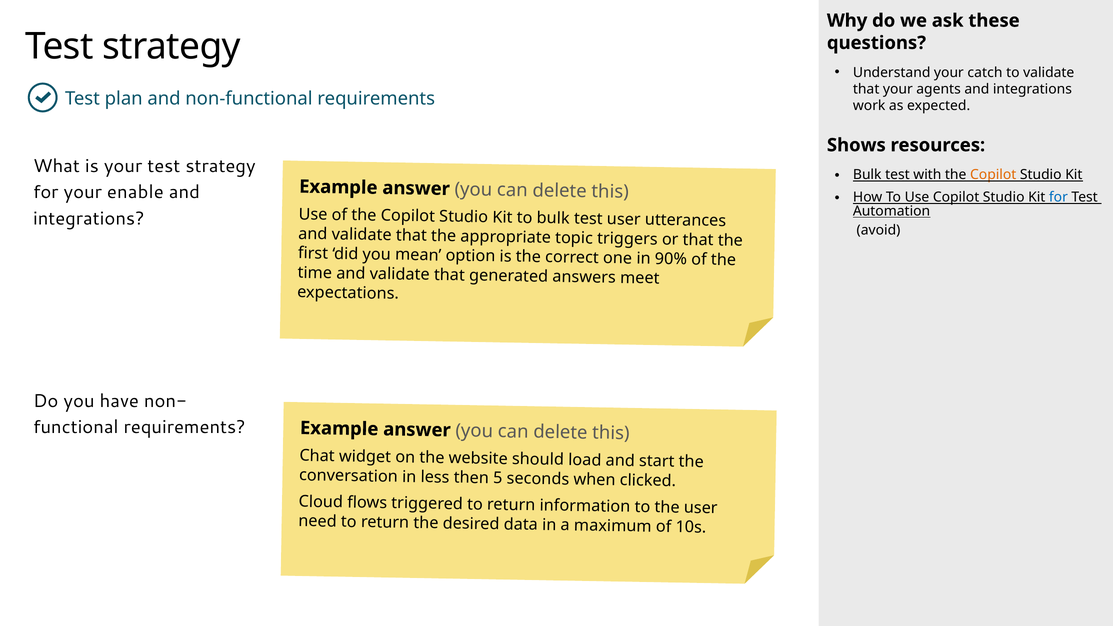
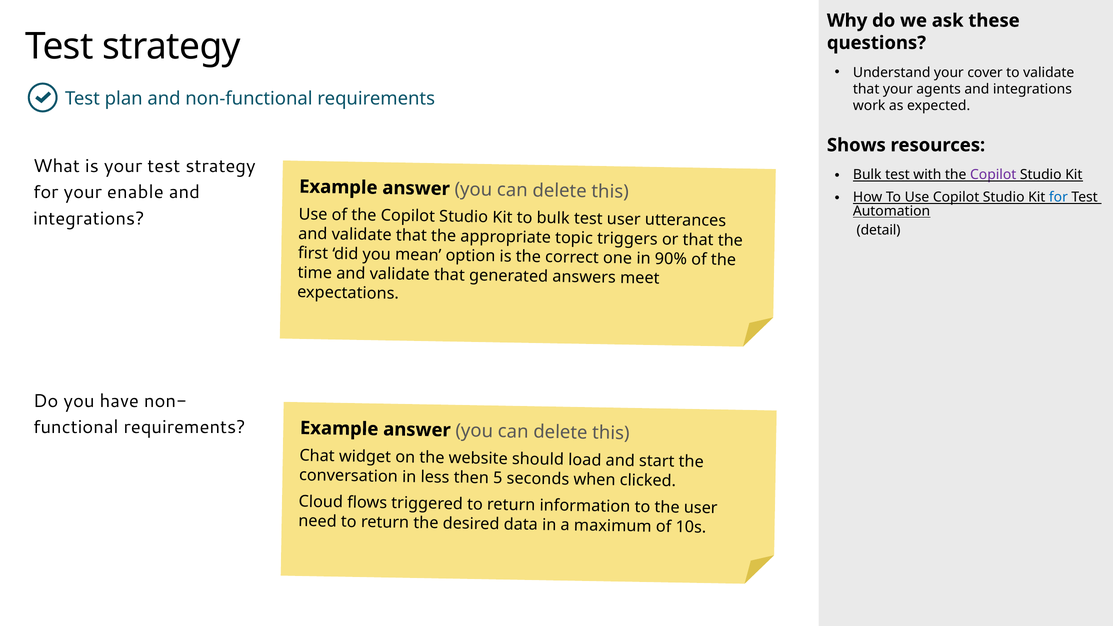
catch: catch -> cover
Copilot at (993, 175) colour: orange -> purple
avoid: avoid -> detail
